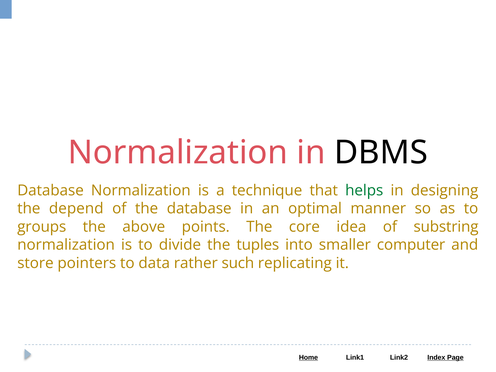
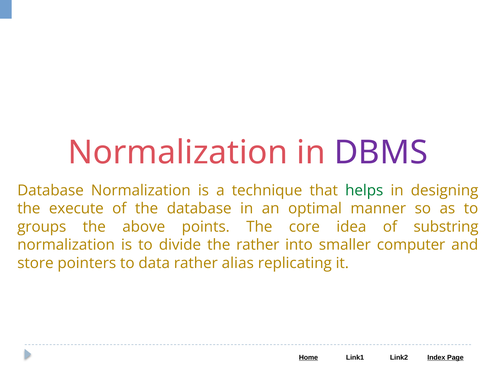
DBMS colour: black -> purple
depend: depend -> execute
the tuples: tuples -> rather
such: such -> alias
